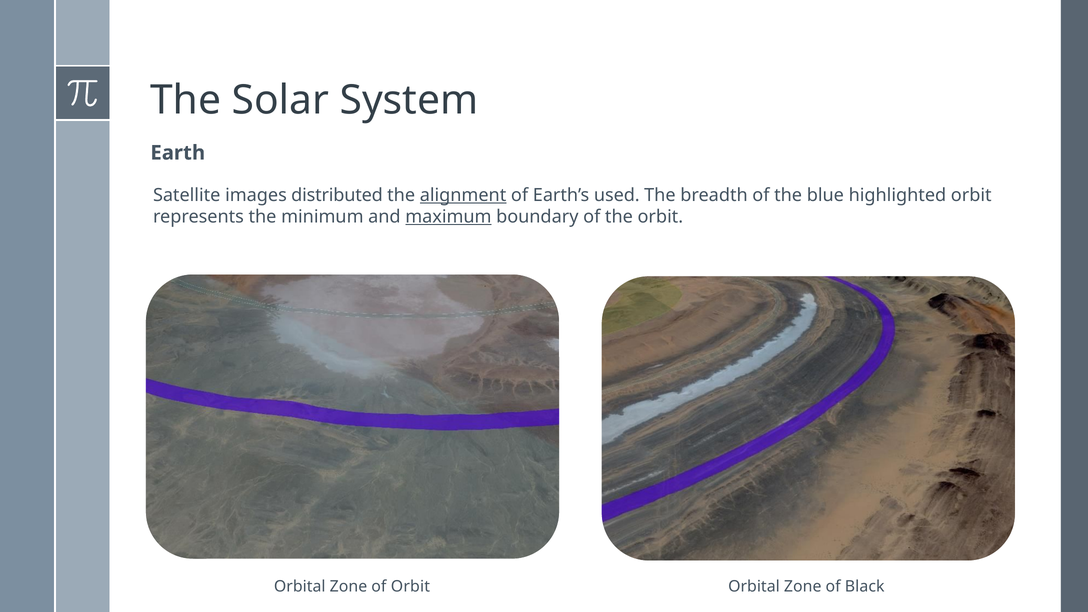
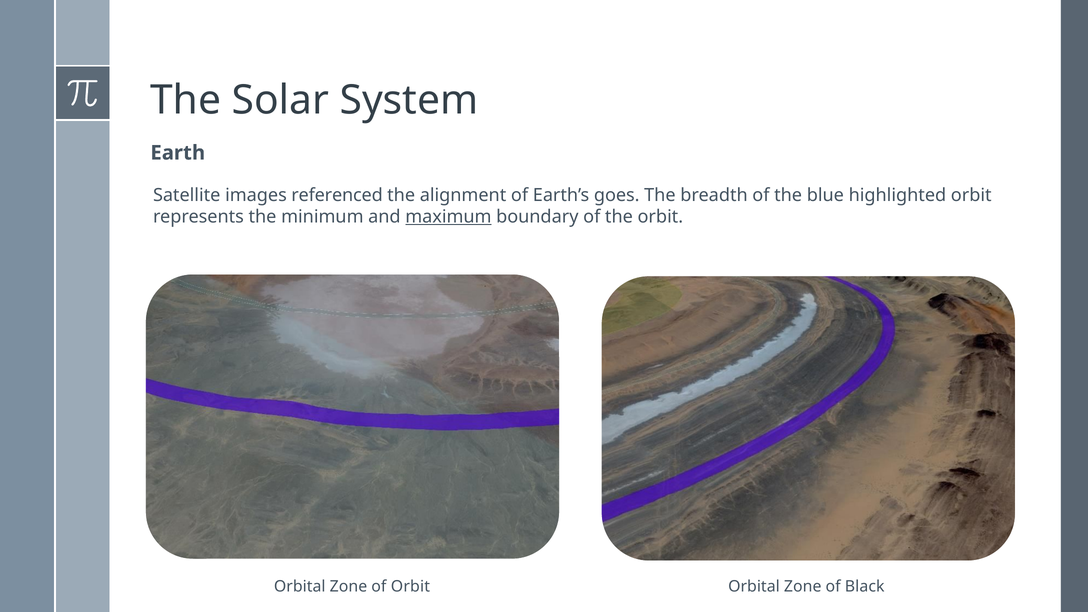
distributed: distributed -> referenced
alignment underline: present -> none
used: used -> goes
